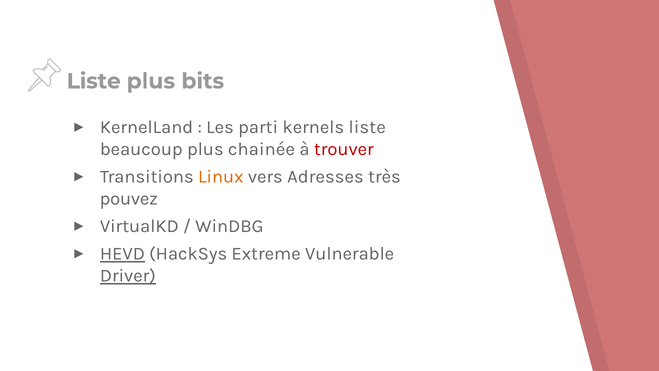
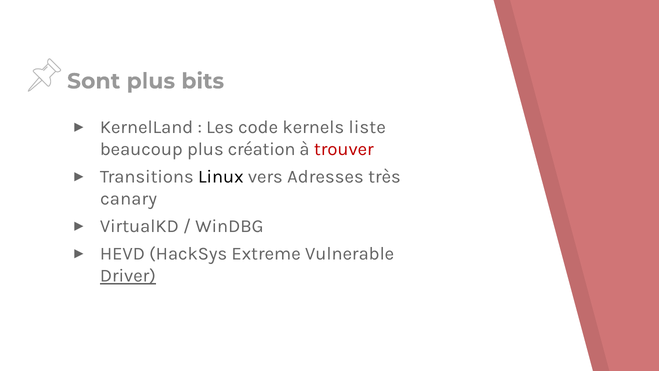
Liste at (94, 81): Liste -> Sont
parti: parti -> code
chainée: chainée -> création
Linux colour: orange -> black
pouvez: pouvez -> canary
HEVD underline: present -> none
